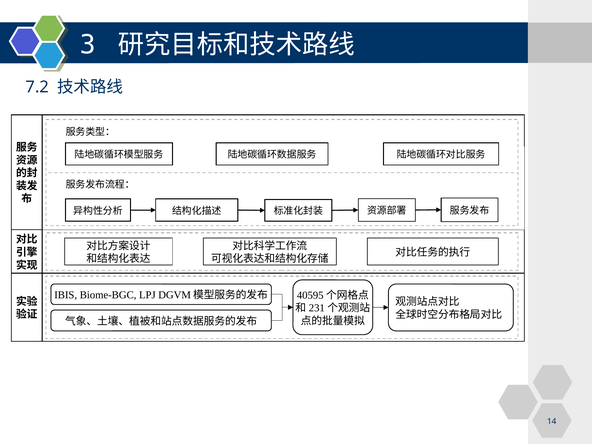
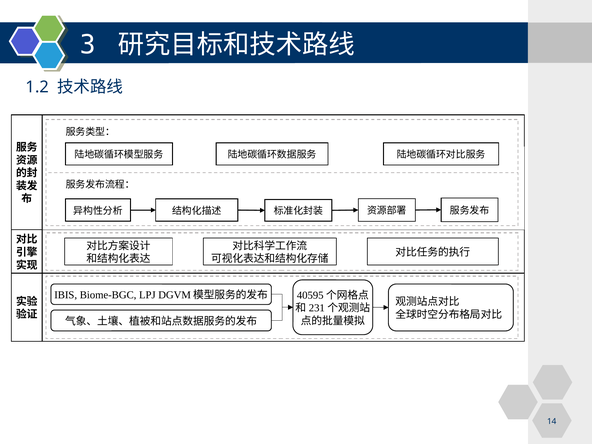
7.2: 7.2 -> 1.2
